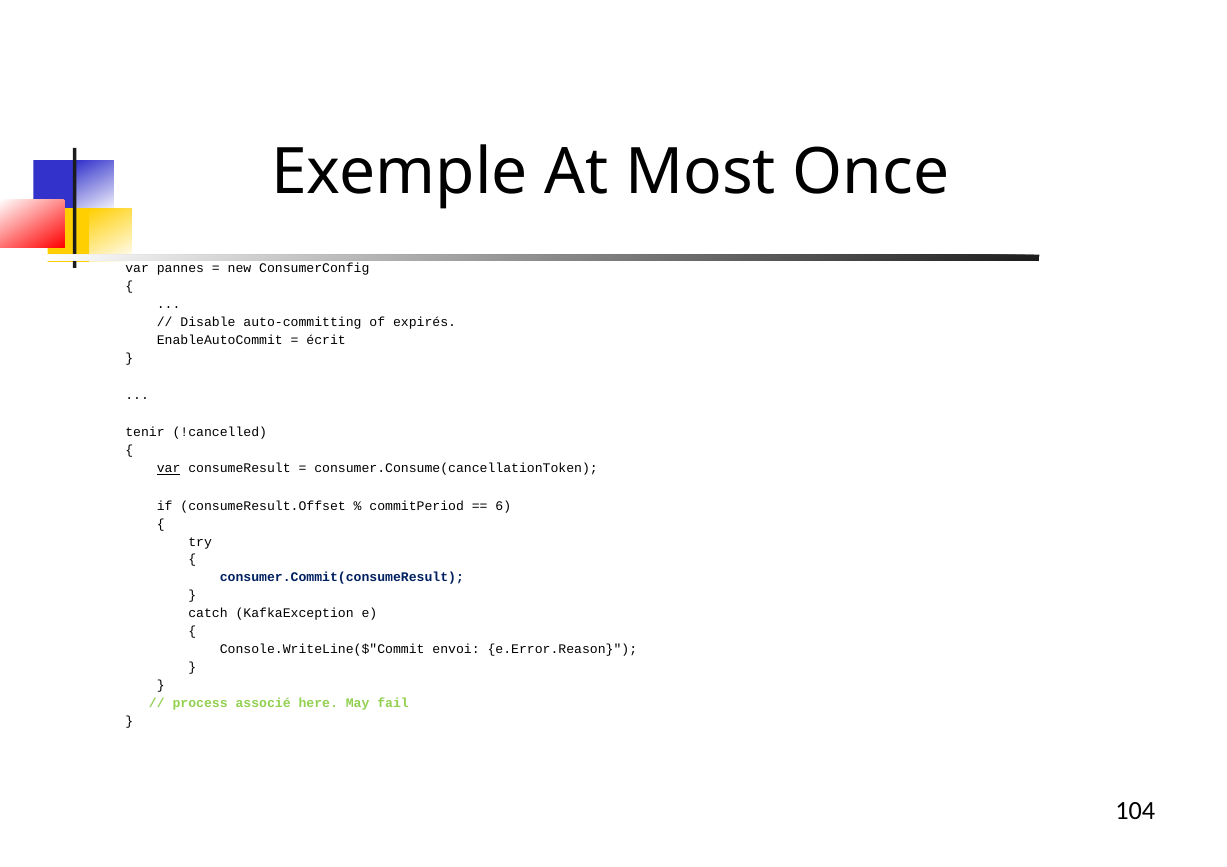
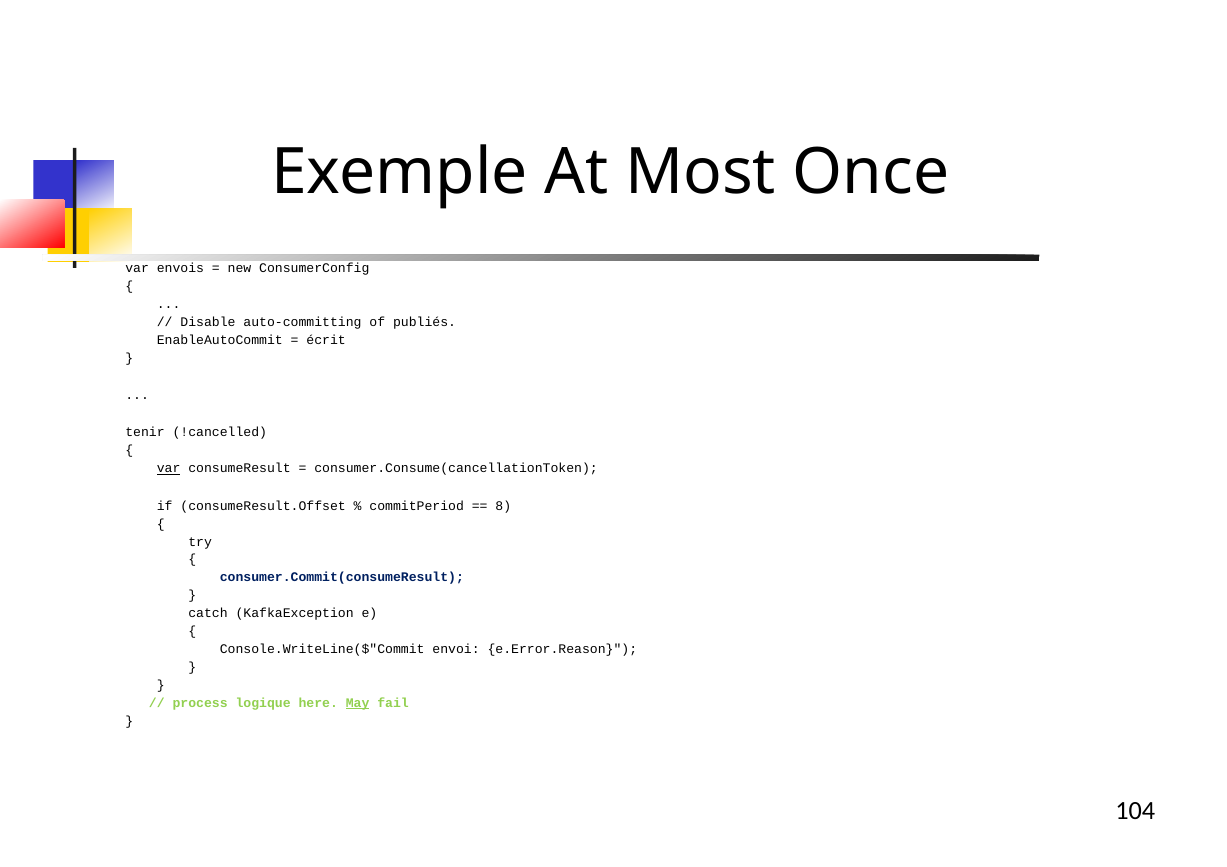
pannes: pannes -> envois
expirés: expirés -> publiés
6: 6 -> 8
associé: associé -> logique
May underline: none -> present
